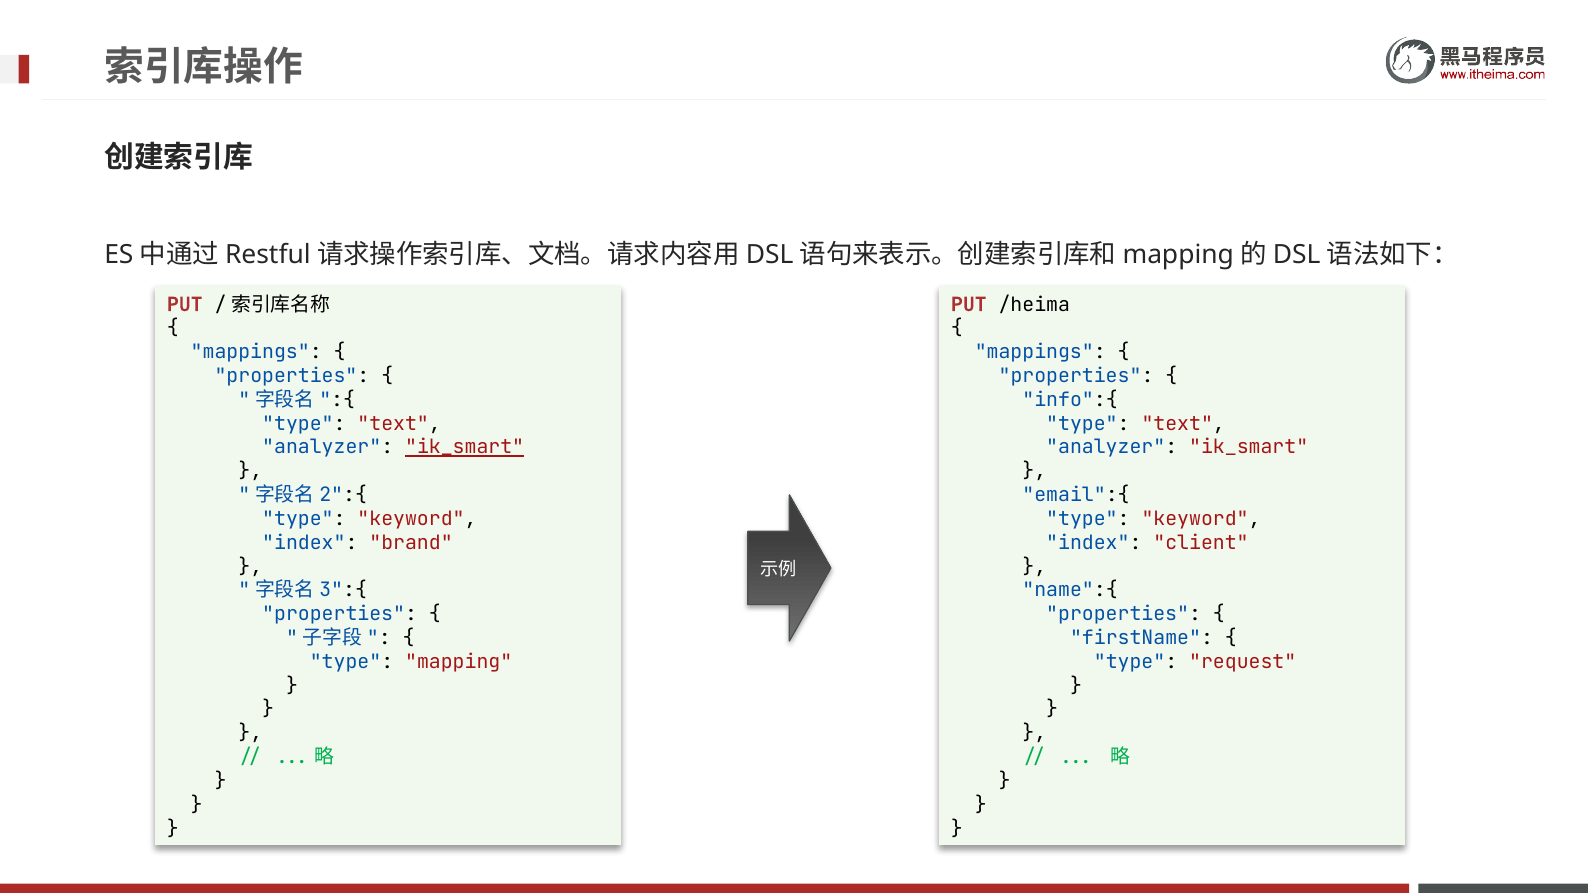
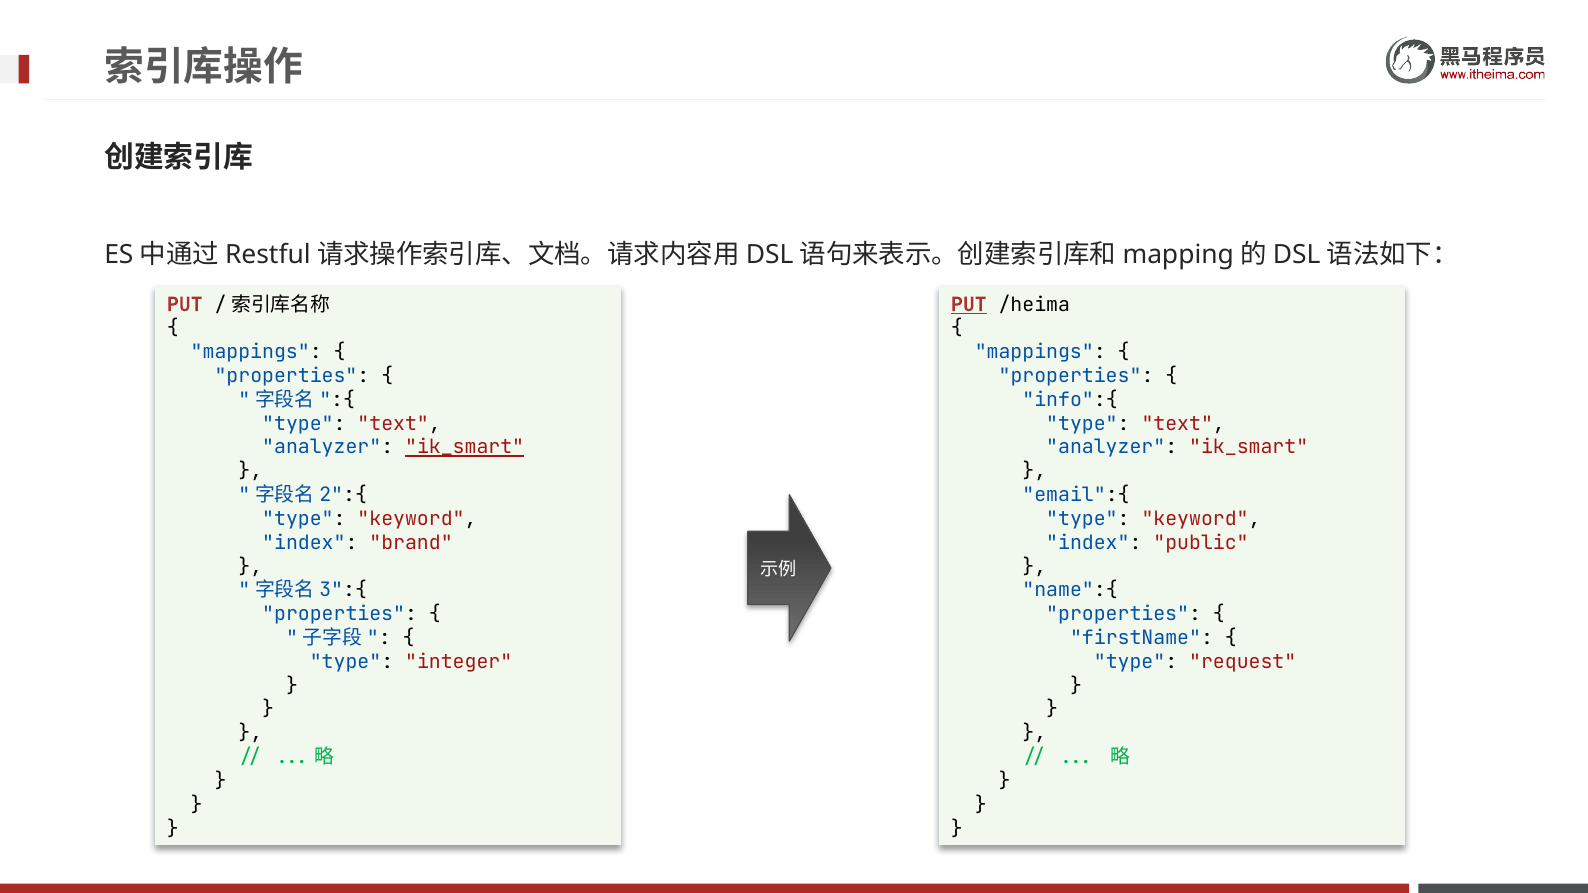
PUT at (969, 305) underline: none -> present
client: client -> public
mapping: mapping -> integer
